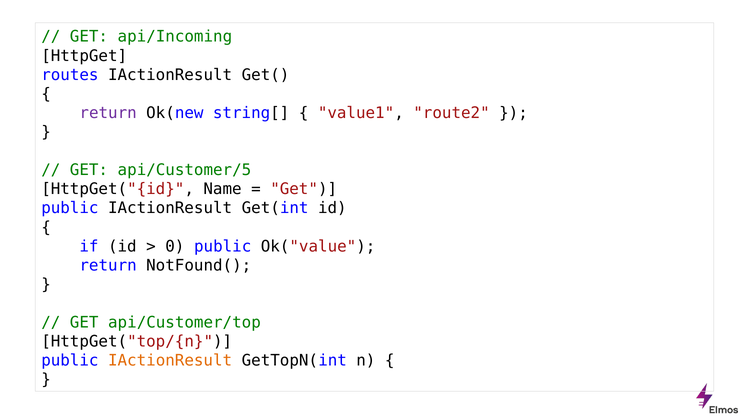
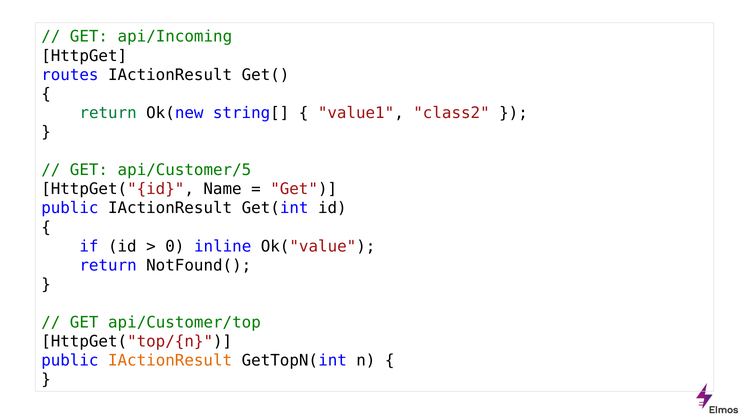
return at (108, 113) colour: purple -> green
route2: route2 -> class2
0 public: public -> inline
